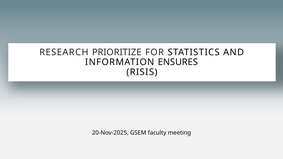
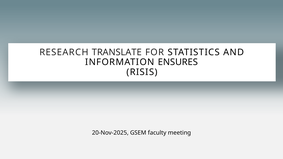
PRIORITIZE: PRIORITIZE -> TRANSLATE
